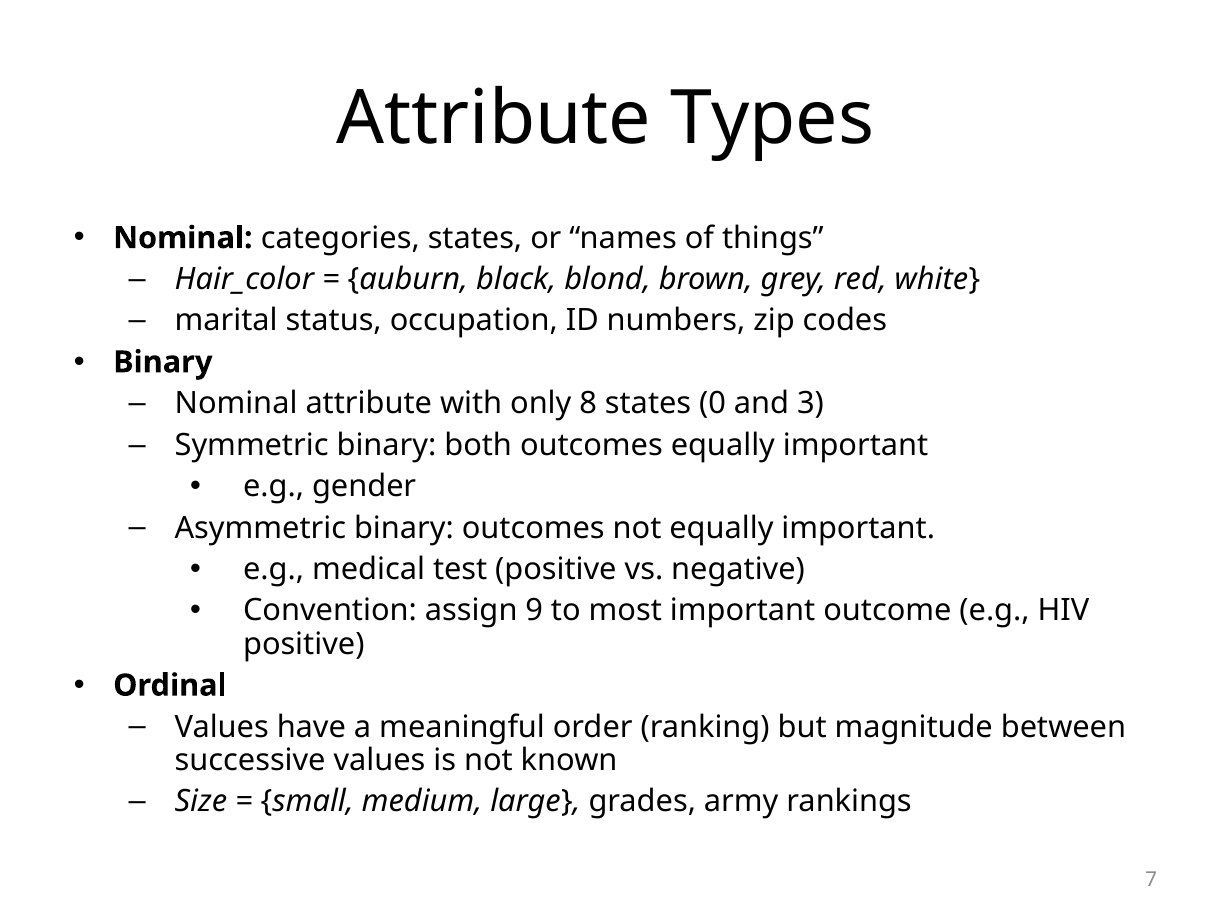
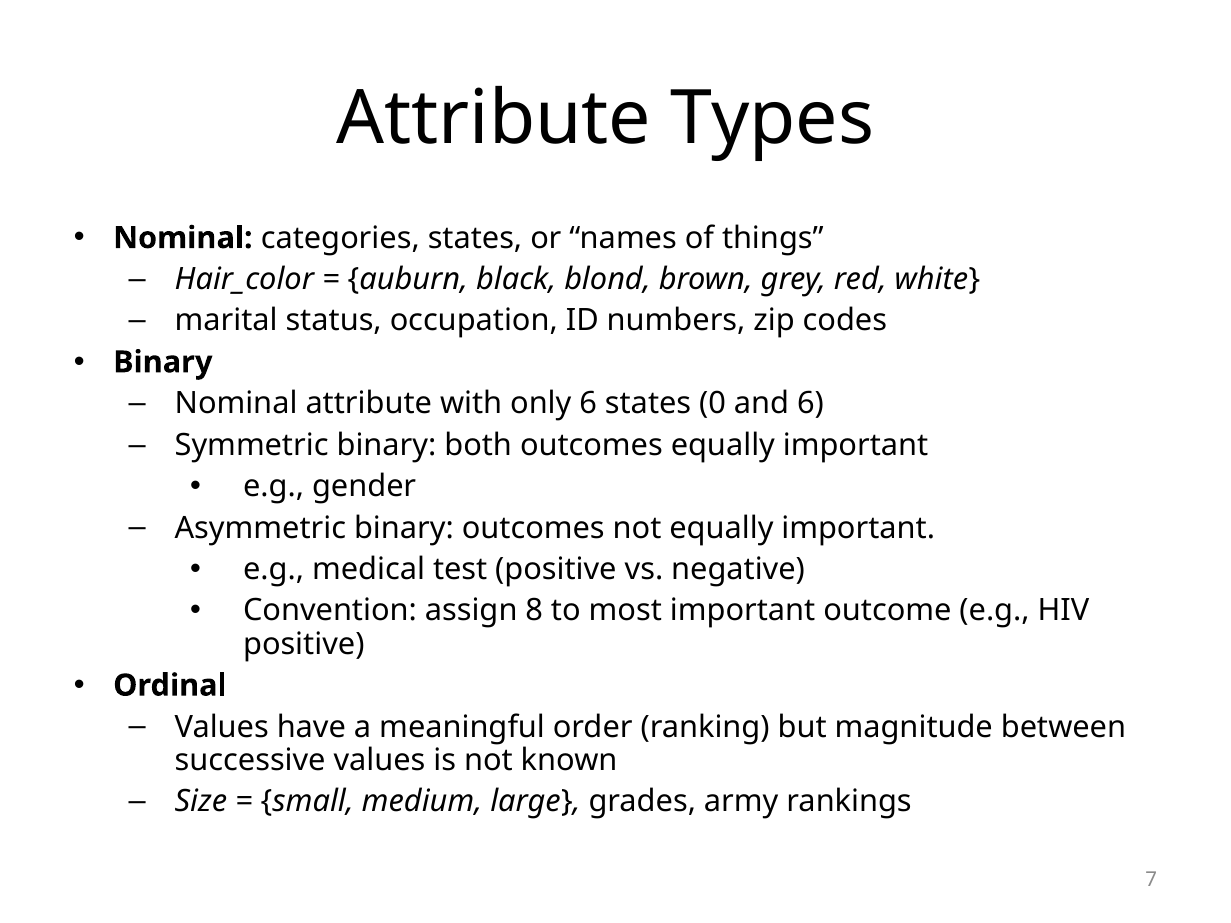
only 8: 8 -> 6
and 3: 3 -> 6
9: 9 -> 8
